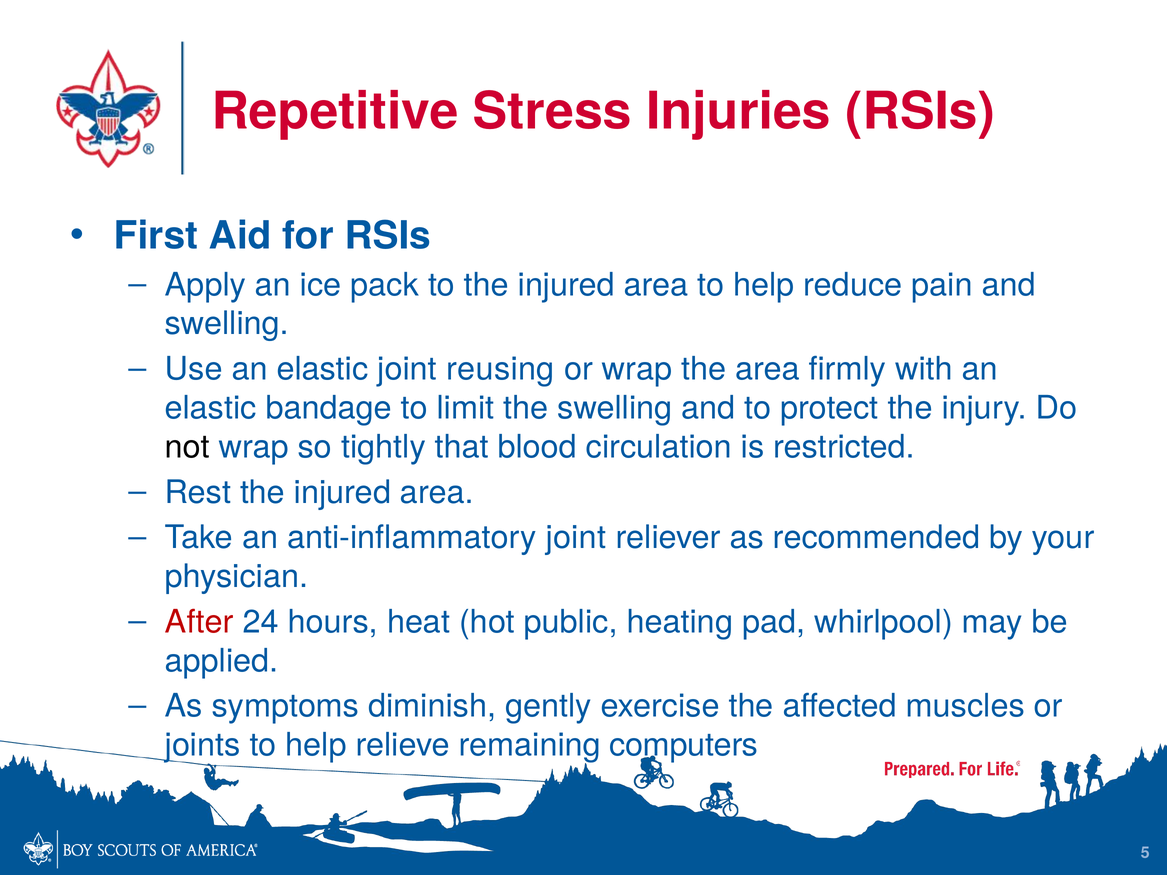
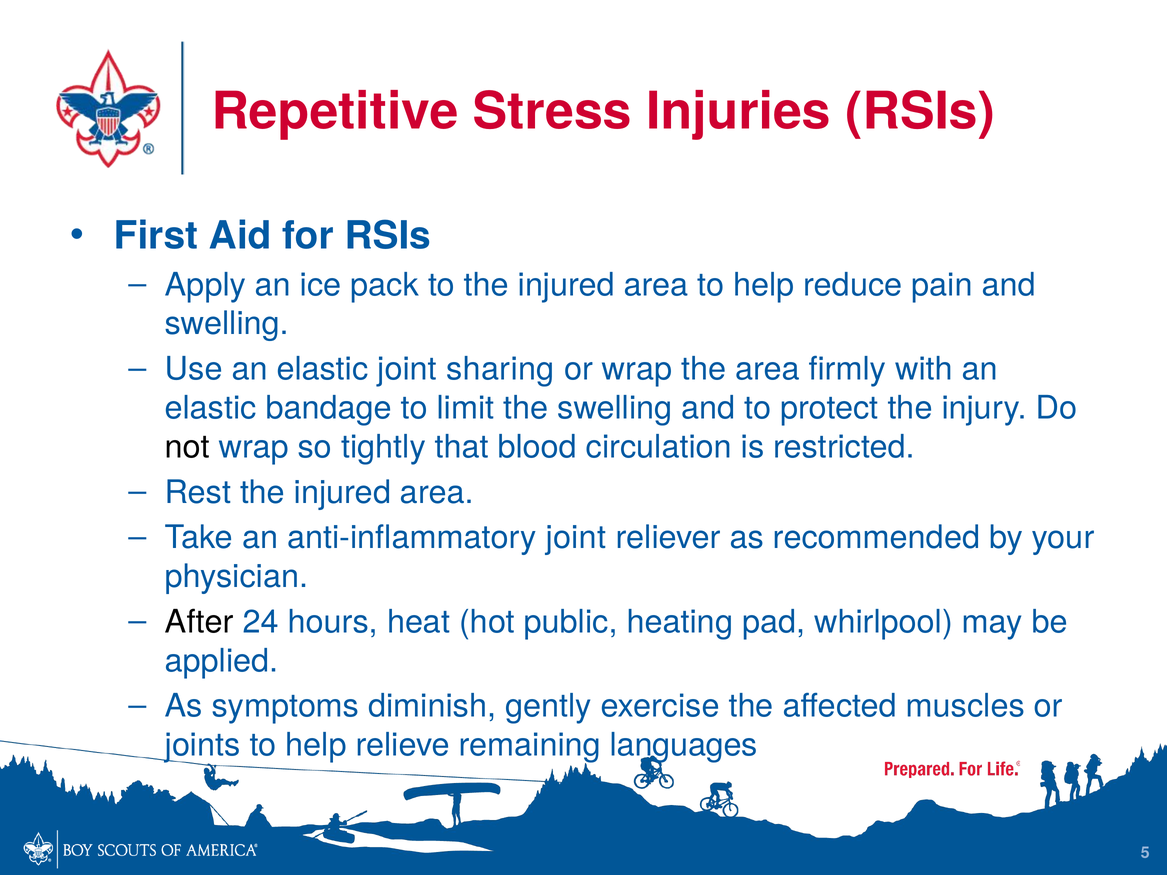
reusing: reusing -> sharing
After colour: red -> black
computers: computers -> languages
